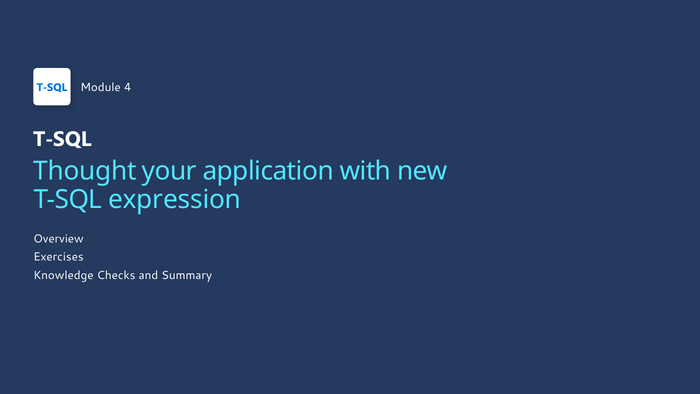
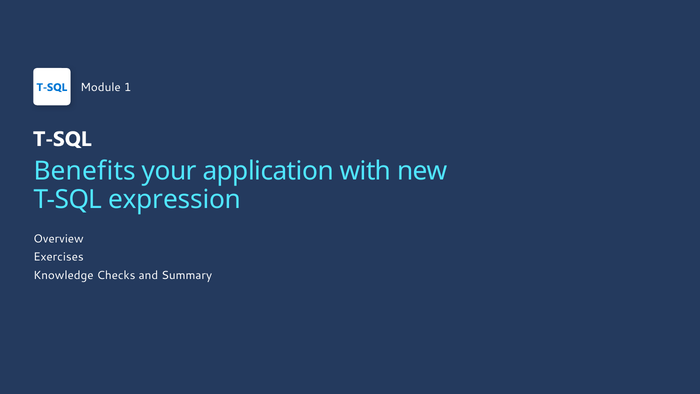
4: 4 -> 1
Thought: Thought -> Benefits
